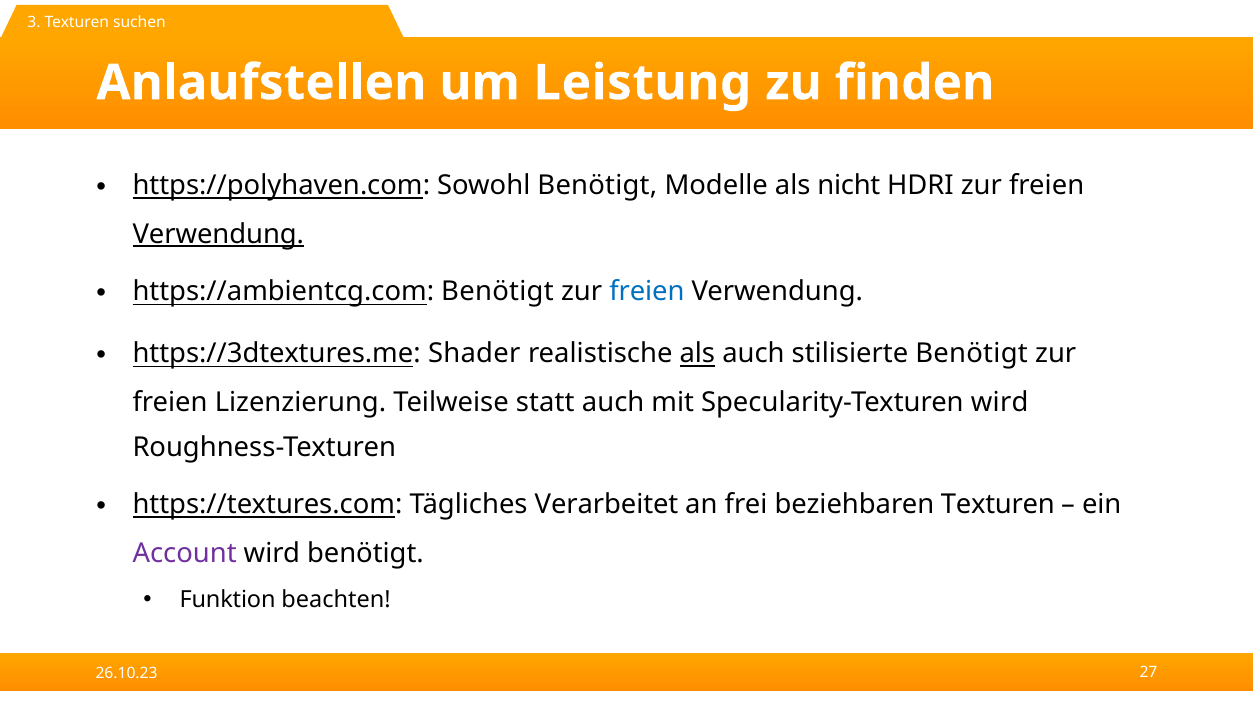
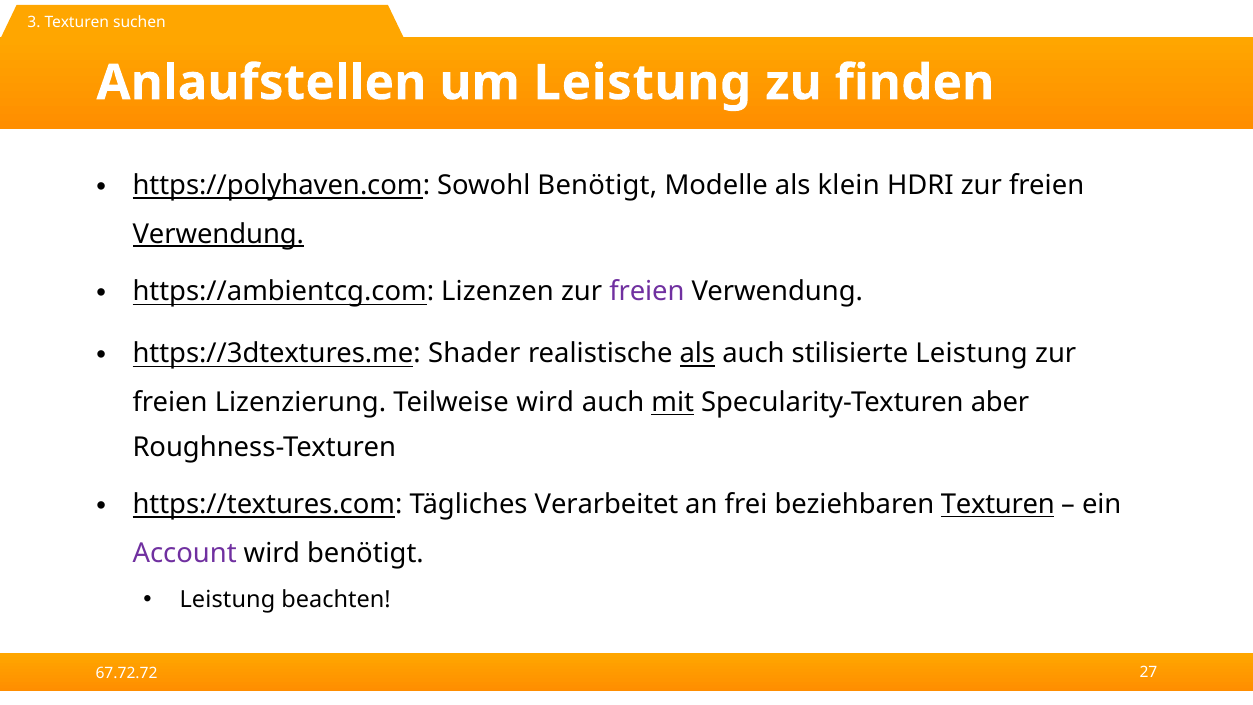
nicht: nicht -> klein
https://ambientcg.com Benötigt: Benötigt -> Lizenzen
freien at (647, 292) colour: blue -> purple
stilisierte Benötigt: Benötigt -> Leistung
Teilweise statt: statt -> wird
mit underline: none -> present
Specularity-Texturen wird: wird -> aber
Texturen at (998, 505) underline: none -> present
Funktion at (228, 599): Funktion -> Leistung
26.10.23: 26.10.23 -> 67.72.72
